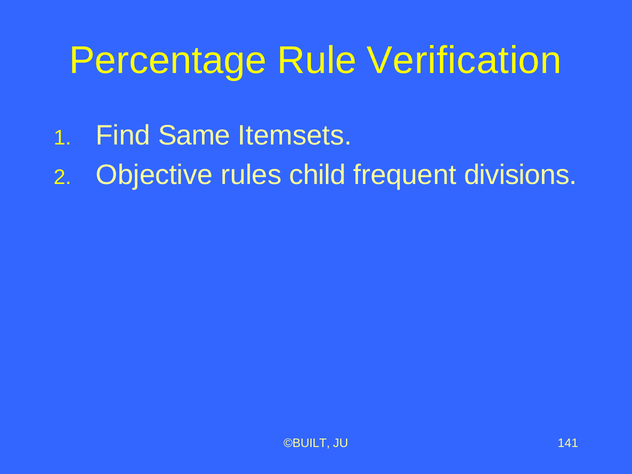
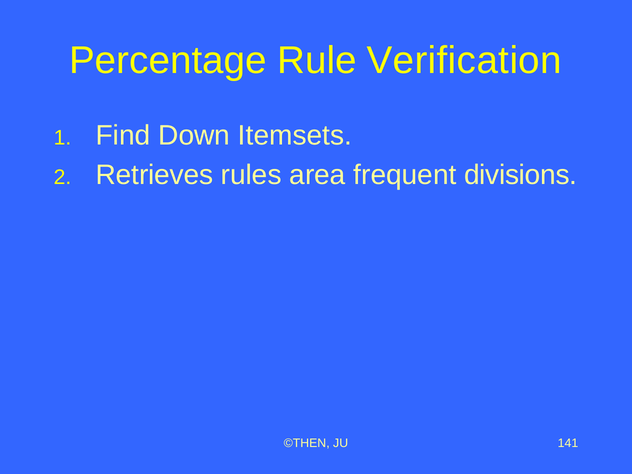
Same: Same -> Down
Objective: Objective -> Retrieves
child: child -> area
©BUILT: ©BUILT -> ©THEN
